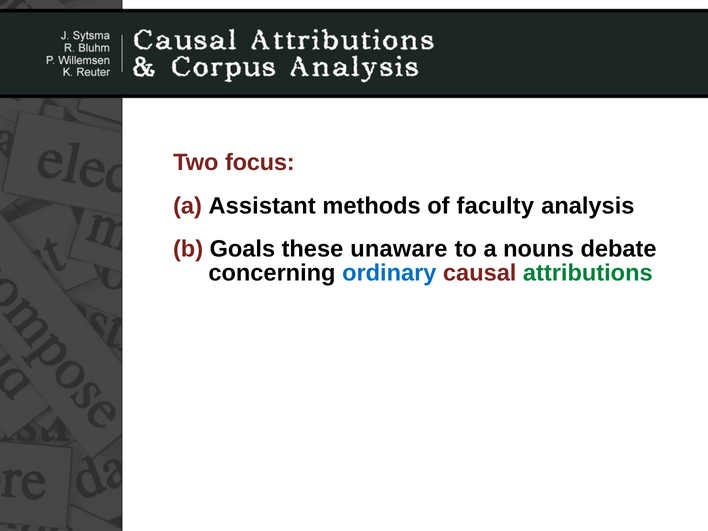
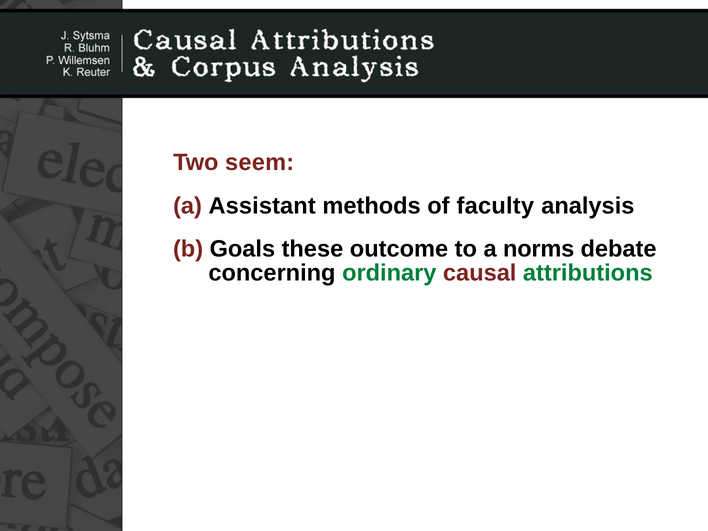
focus: focus -> seem
unaware: unaware -> outcome
nouns: nouns -> norms
ordinary colour: blue -> green
